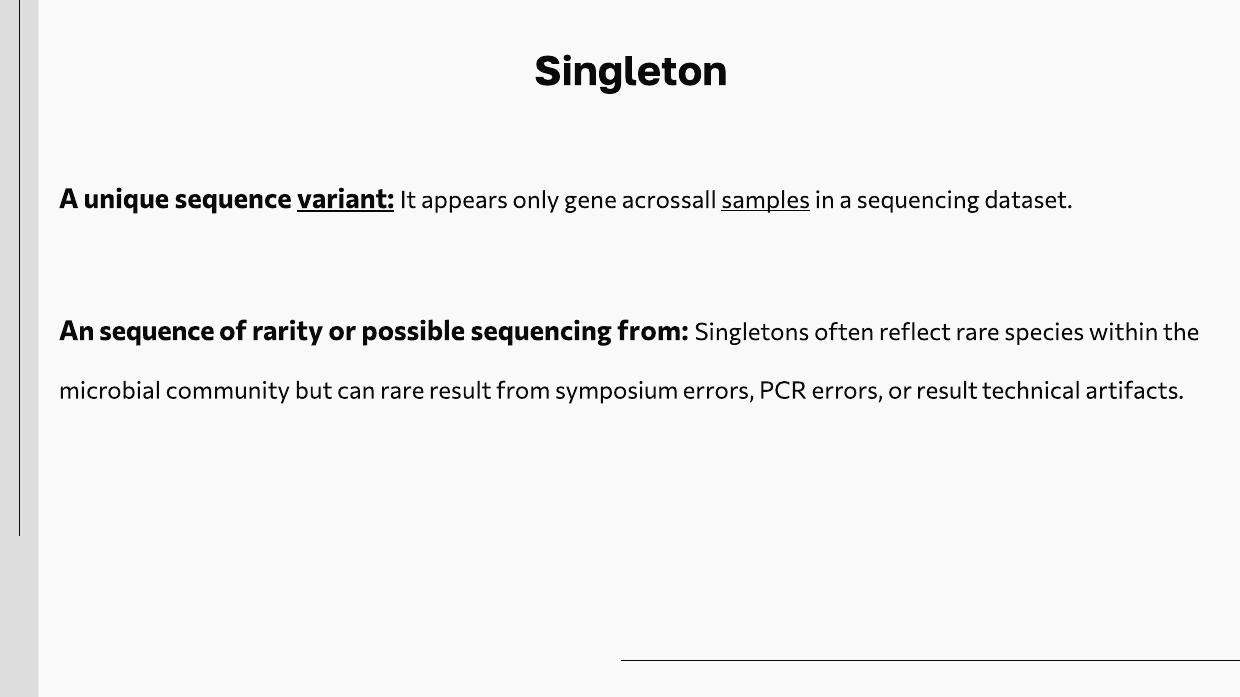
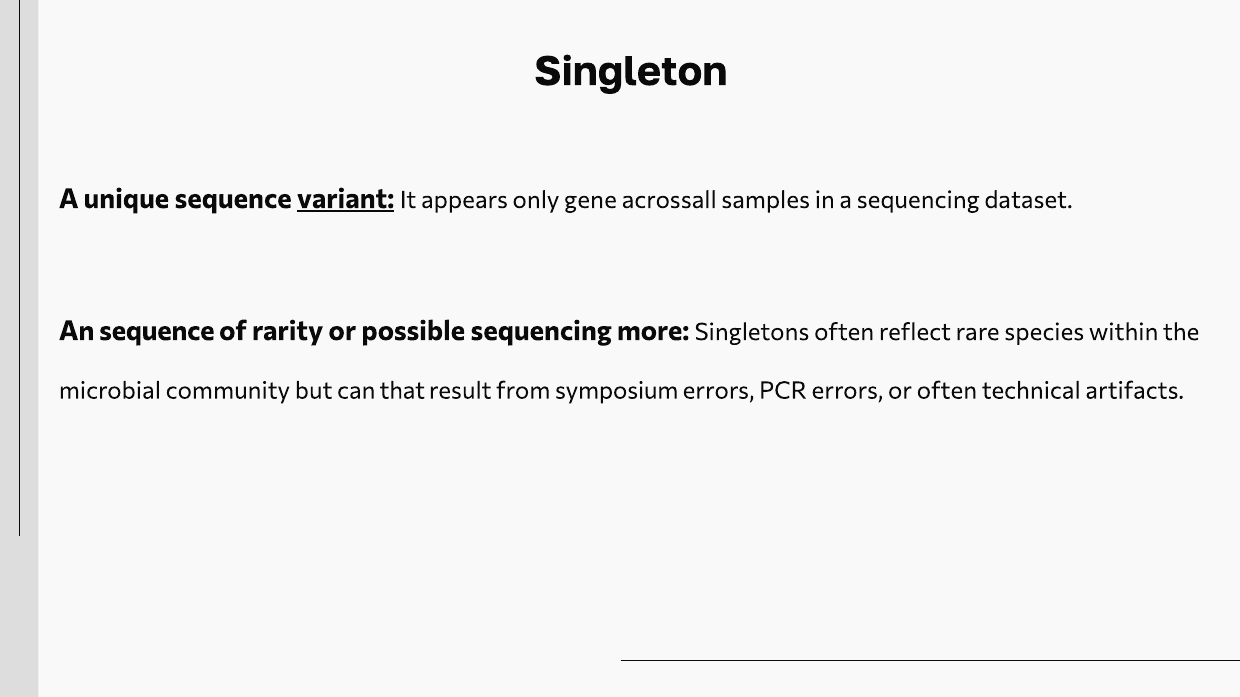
samples underline: present -> none
sequencing from: from -> more
can rare: rare -> that
or result: result -> often
